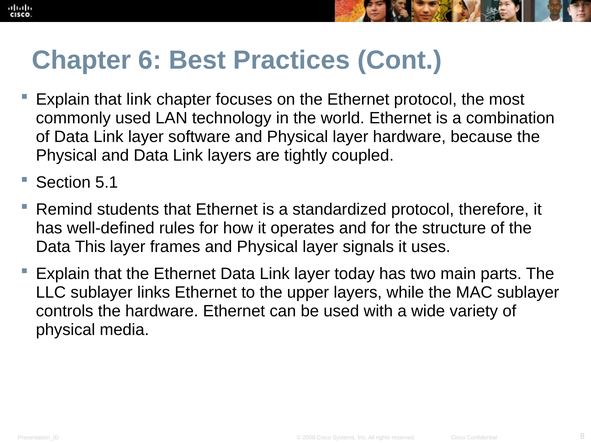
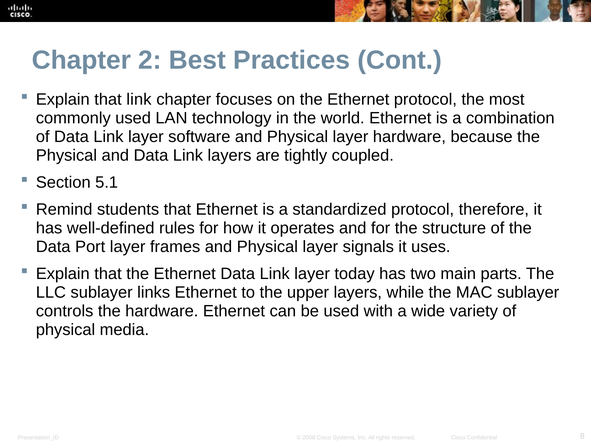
6: 6 -> 2
This: This -> Port
